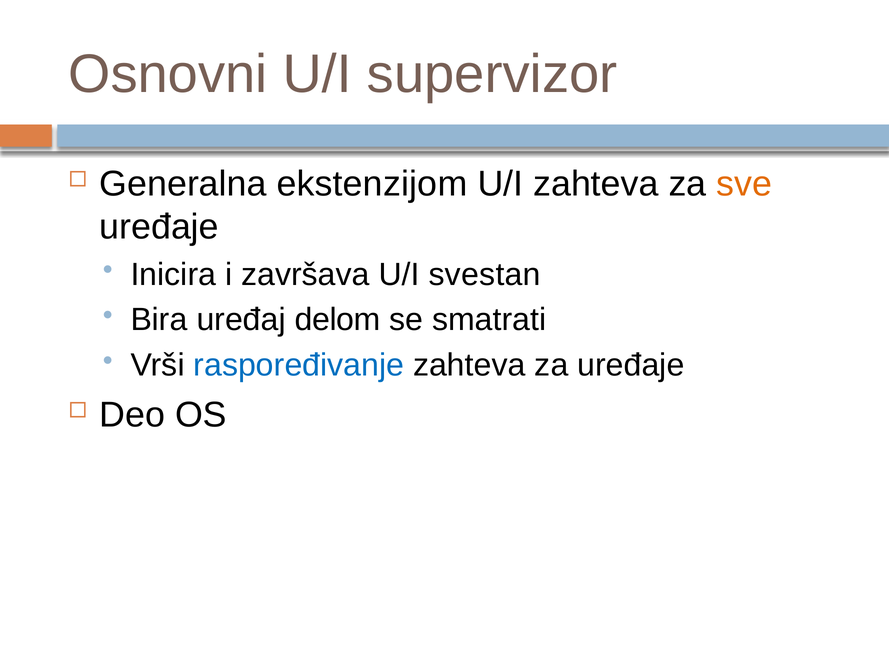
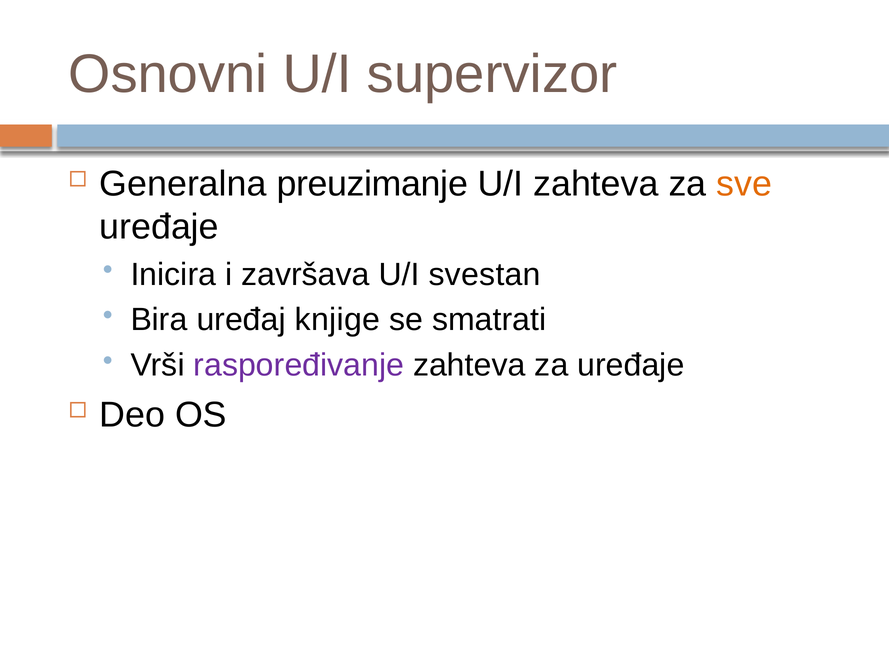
ekstenzijom: ekstenzijom -> preuzimanje
delom: delom -> knjige
raspoređivanje colour: blue -> purple
